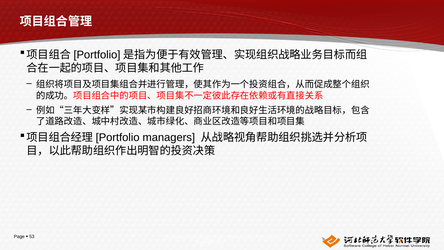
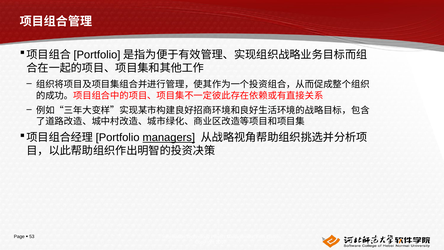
managers underline: none -> present
